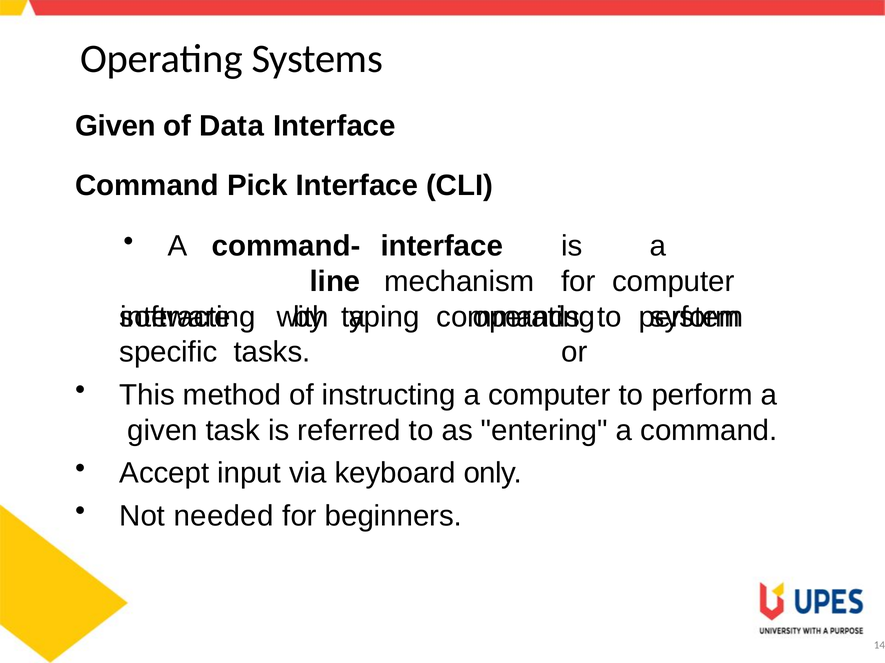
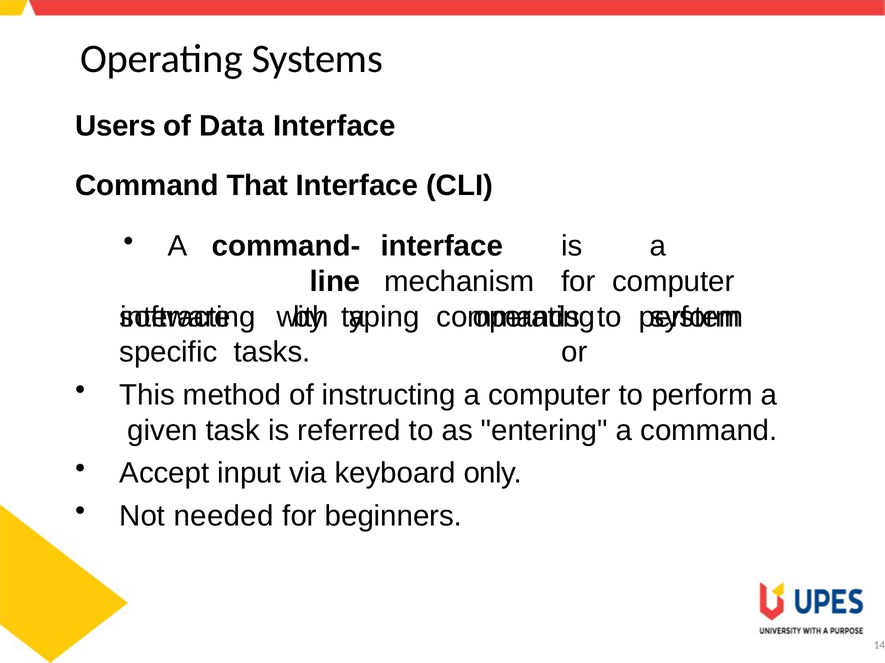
Given at (116, 126): Given -> Users
Pick: Pick -> That
